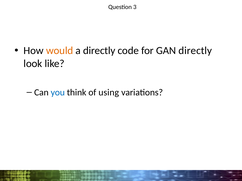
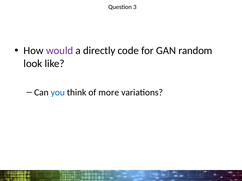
would colour: orange -> purple
GAN directly: directly -> random
using: using -> more
